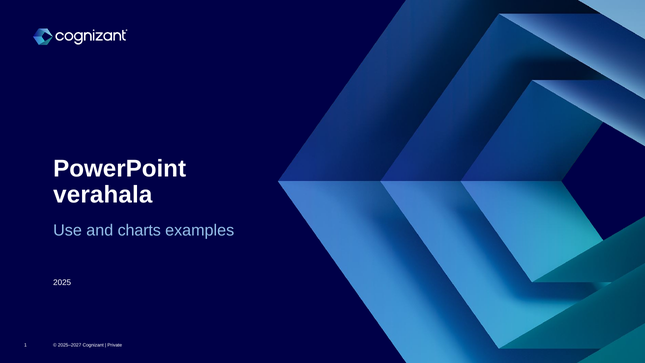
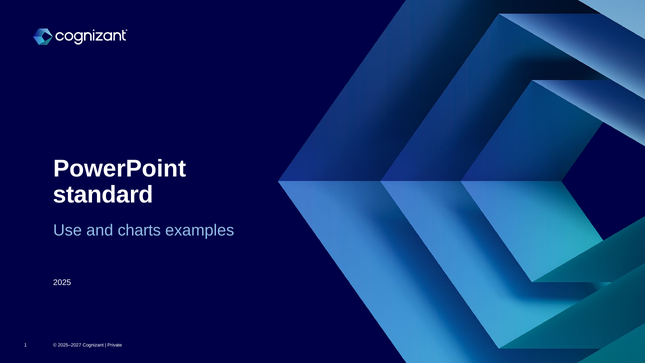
verahala: verahala -> standard
